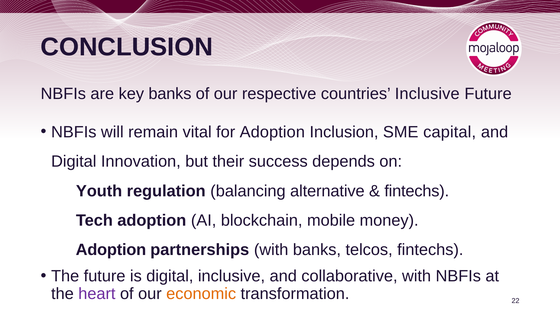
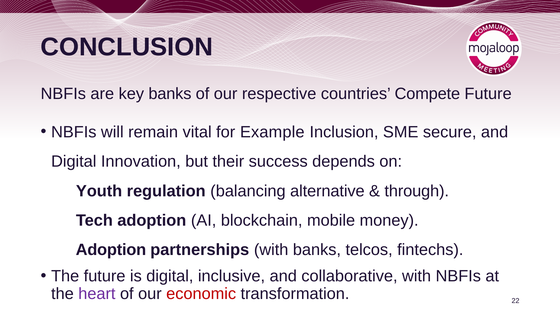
countries Inclusive: Inclusive -> Compete
for Adoption: Adoption -> Example
capital: capital -> secure
fintechs at (417, 191): fintechs -> through
economic colour: orange -> red
